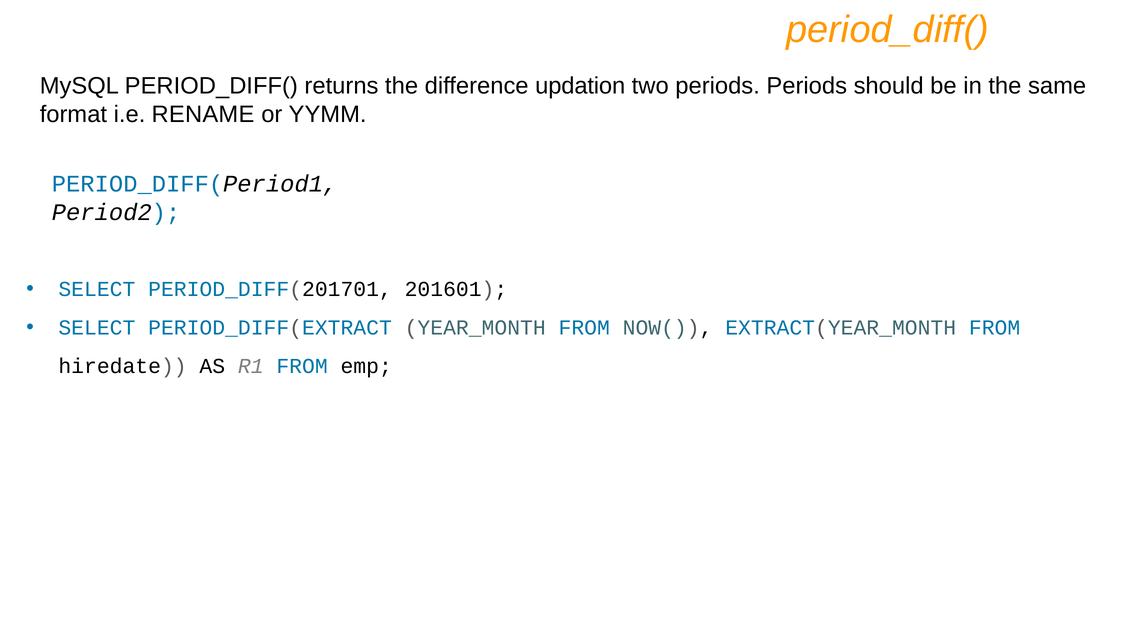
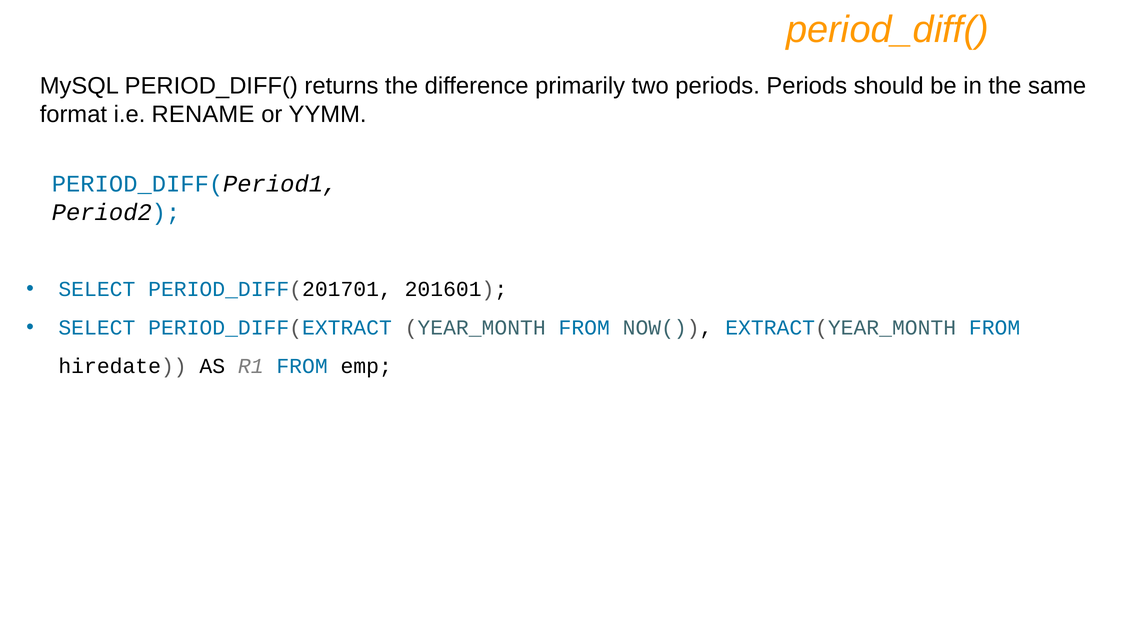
updation: updation -> primarily
